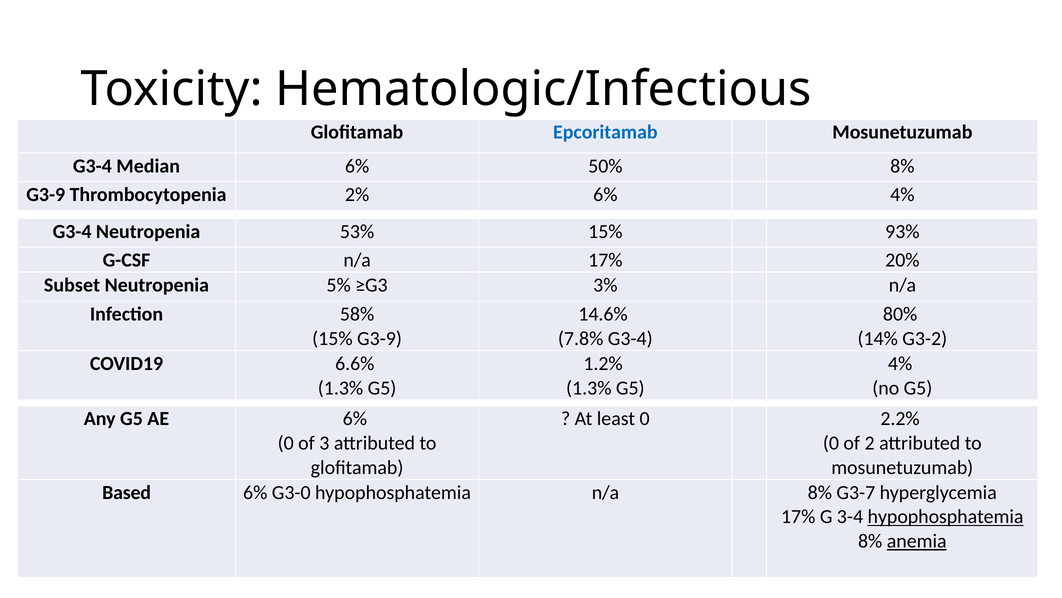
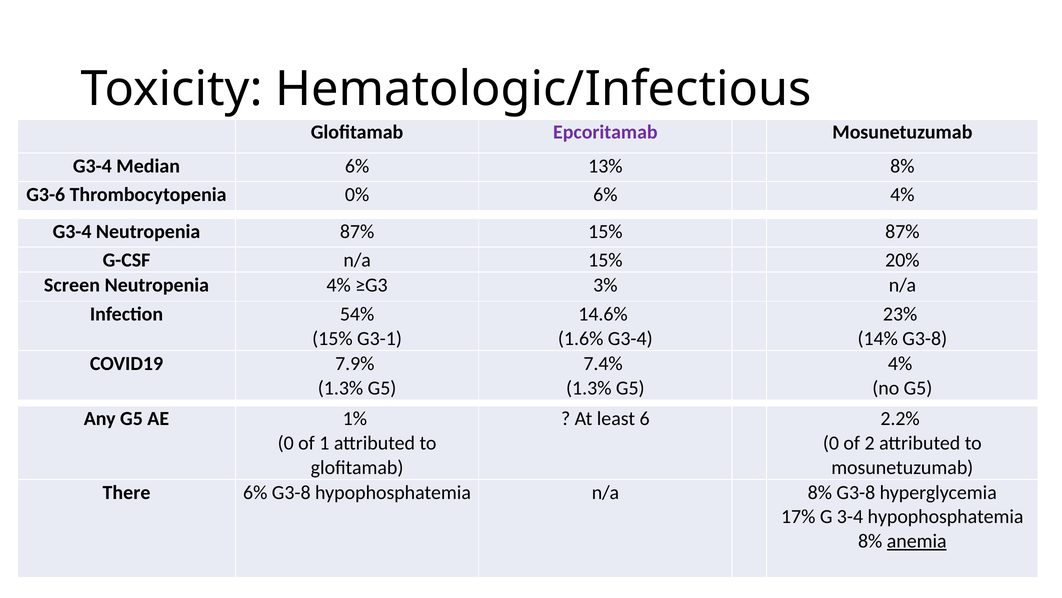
Epcoritamab colour: blue -> purple
50%: 50% -> 13%
G3-9 at (46, 195): G3-9 -> G3-6
2%: 2% -> 0%
Neutropenia 53%: 53% -> 87%
15% 93%: 93% -> 87%
n/a 17%: 17% -> 15%
Subset: Subset -> Screen
Neutropenia 5%: 5% -> 4%
58%: 58% -> 54%
80%: 80% -> 23%
15% G3-9: G3-9 -> G3-1
7.8%: 7.8% -> 1.6%
14% G3-2: G3-2 -> G3-8
6.6%: 6.6% -> 7.9%
1.2%: 1.2% -> 7.4%
AE 6%: 6% -> 1%
least 0: 0 -> 6
3: 3 -> 1
Based: Based -> There
6% G3-0: G3-0 -> G3-8
8% G3-7: G3-7 -> G3-8
hypophosphatemia at (946, 516) underline: present -> none
